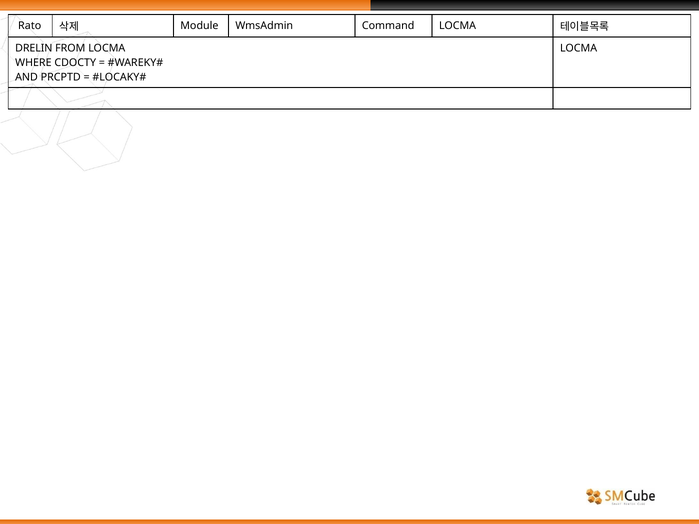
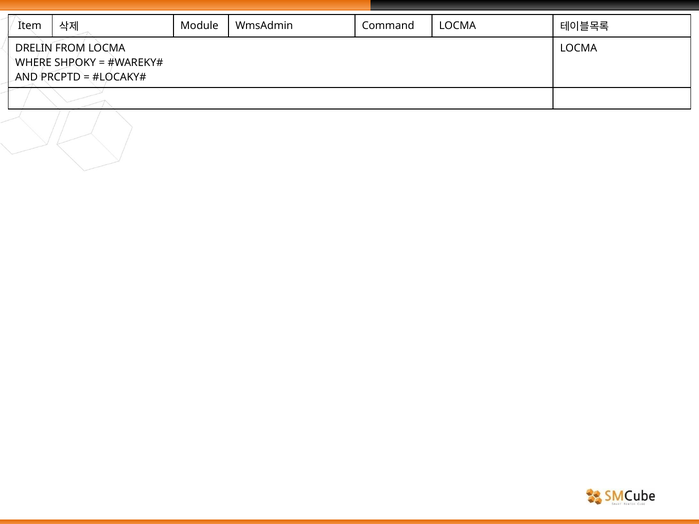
Rato: Rato -> Item
CDOCTY: CDOCTY -> SHPOKY
